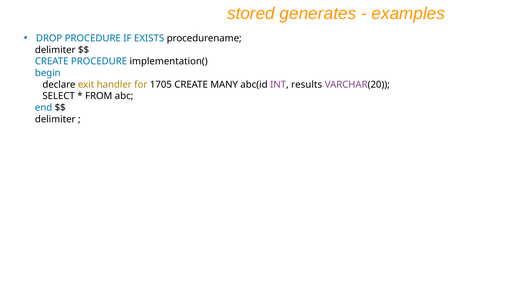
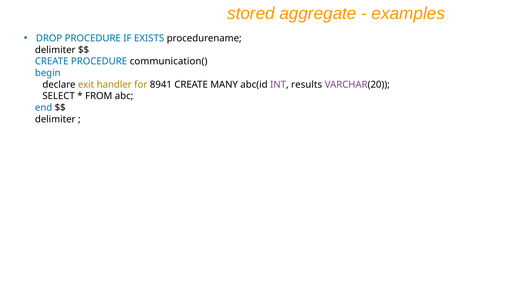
generates: generates -> aggregate
implementation(: implementation( -> communication(
1705: 1705 -> 8941
